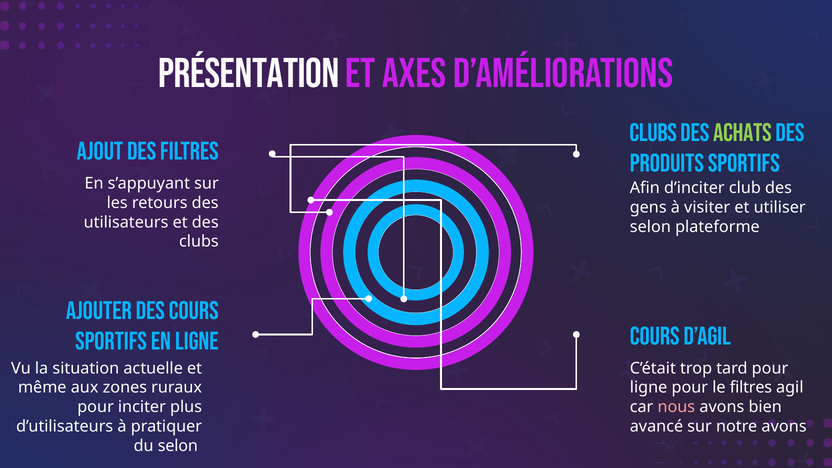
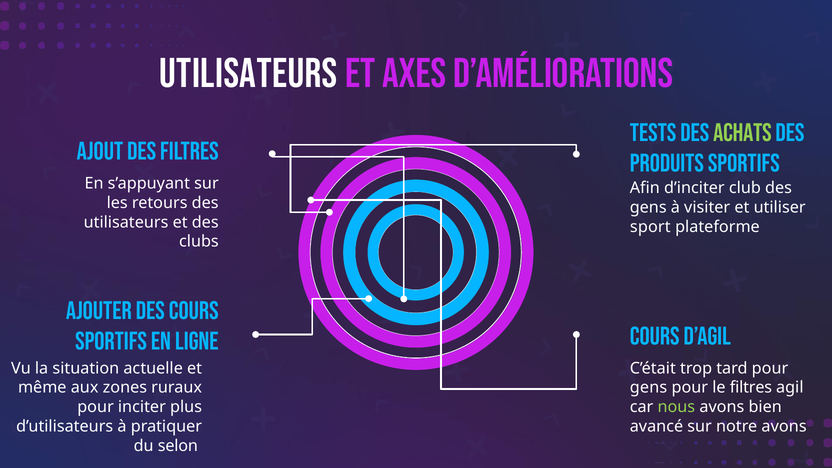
Présentation at (249, 74): Présentation -> Utilisateurs
Clubs at (653, 133): Clubs -> Tests
selon at (650, 227): selon -> sport
ligne at (649, 388): ligne -> gens
nous colour: pink -> light green
